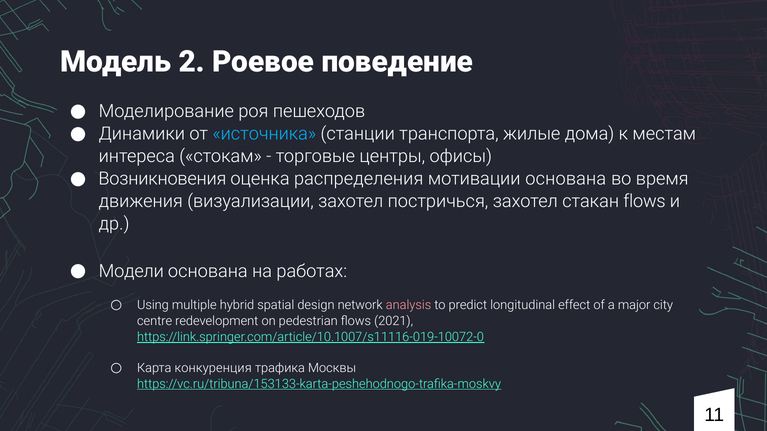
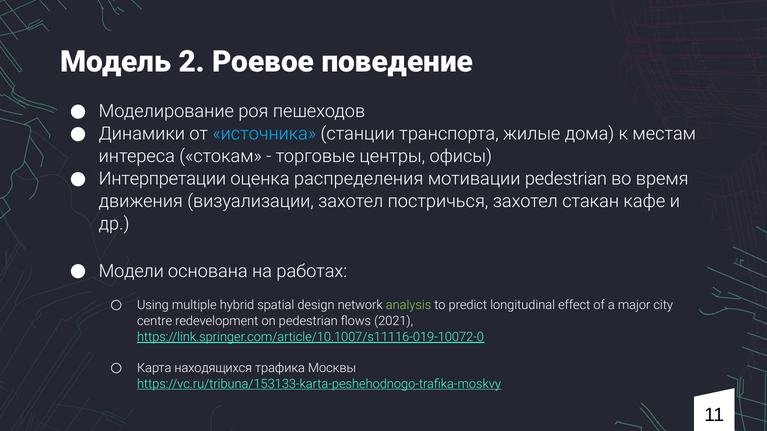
Возникновения: Возникновения -> Интерпретации
мотивации основана: основана -> pedestrian
стакан flows: flows -> кафе
analysis colour: pink -> light green
конкуренция: конкуренция -> находящихся
